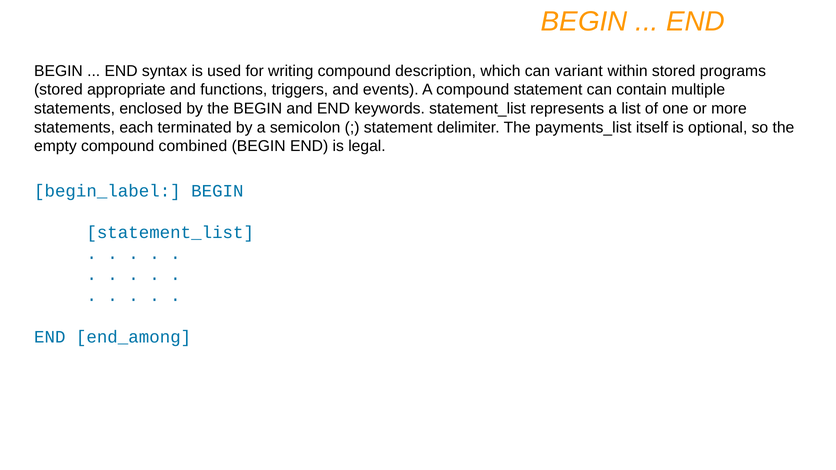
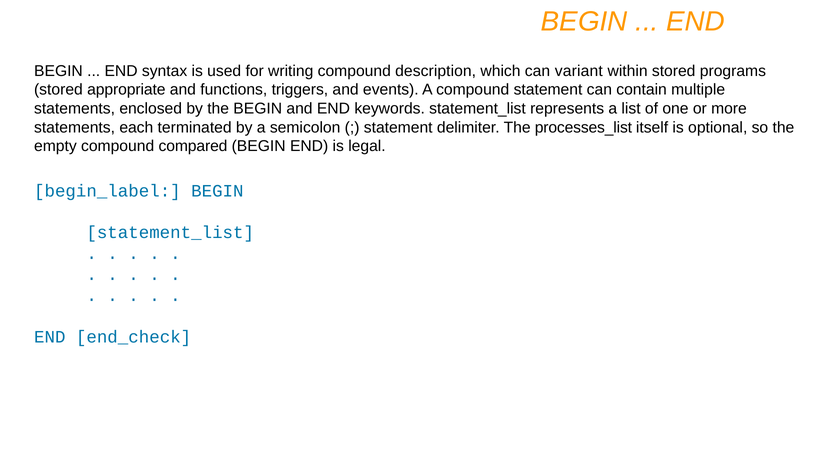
payments_list: payments_list -> processes_list
combined: combined -> compared
end_among: end_among -> end_check
